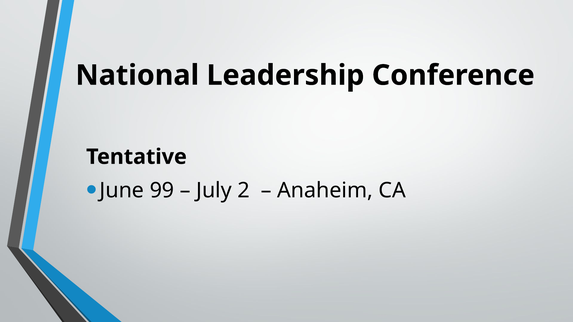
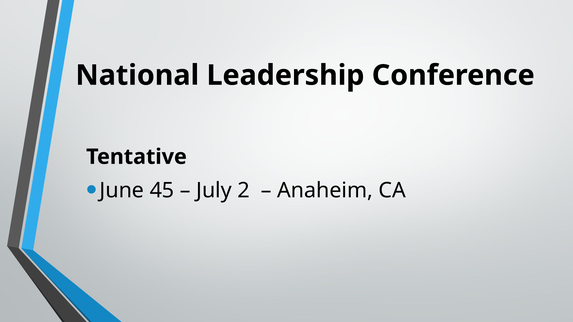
99: 99 -> 45
